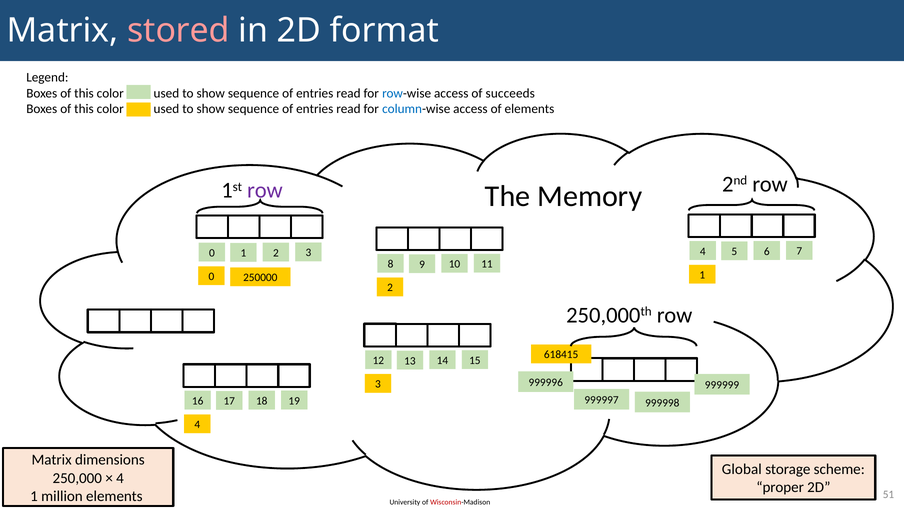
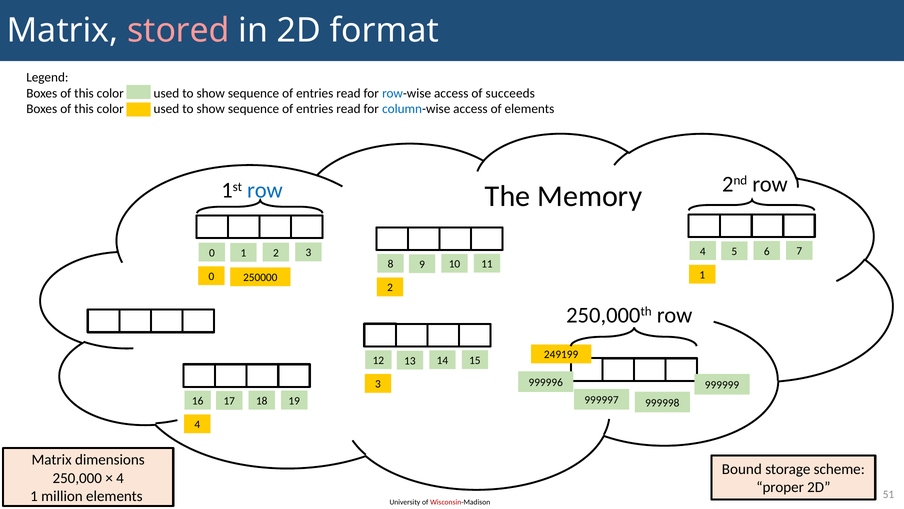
row at (265, 190) colour: purple -> blue
618415: 618415 -> 249199
Global: Global -> Bound
